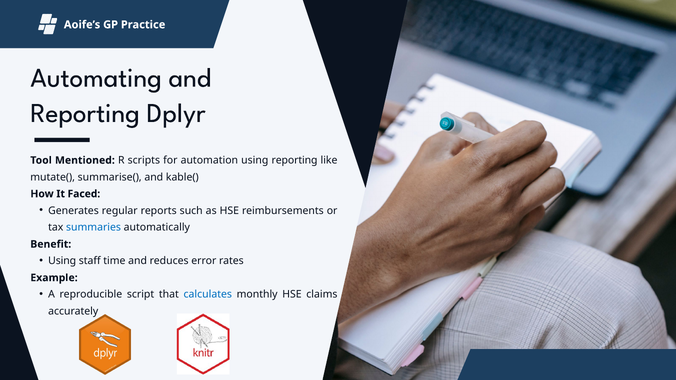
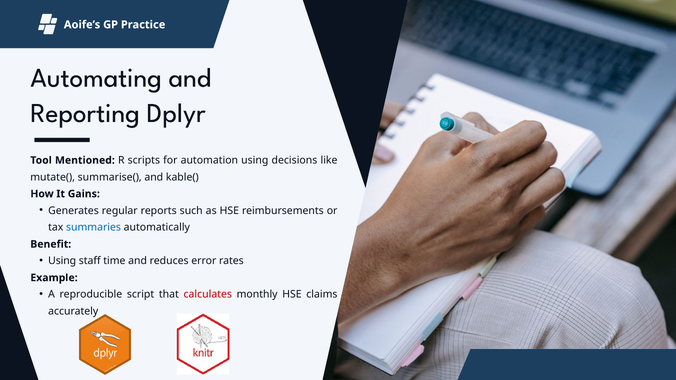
using reporting: reporting -> decisions
Faced: Faced -> Gains
calculates colour: blue -> red
